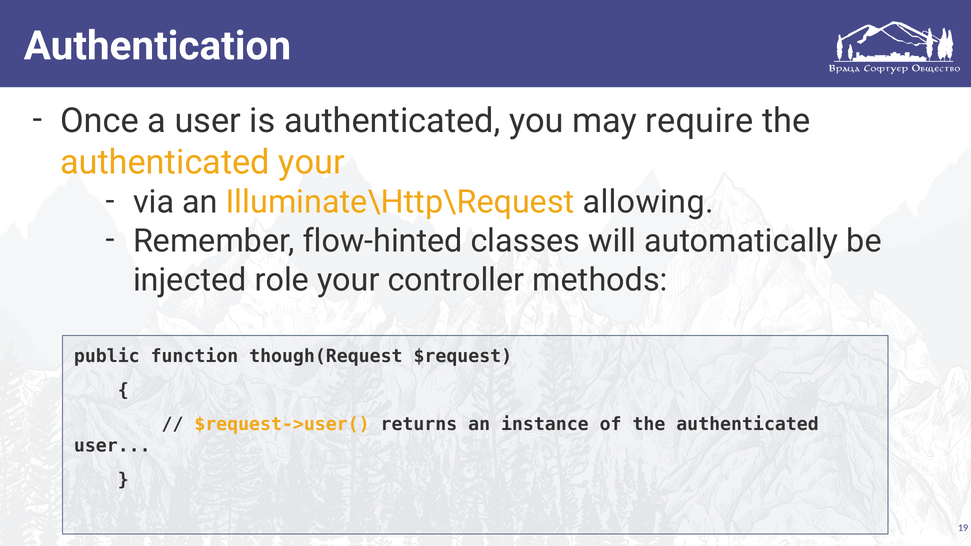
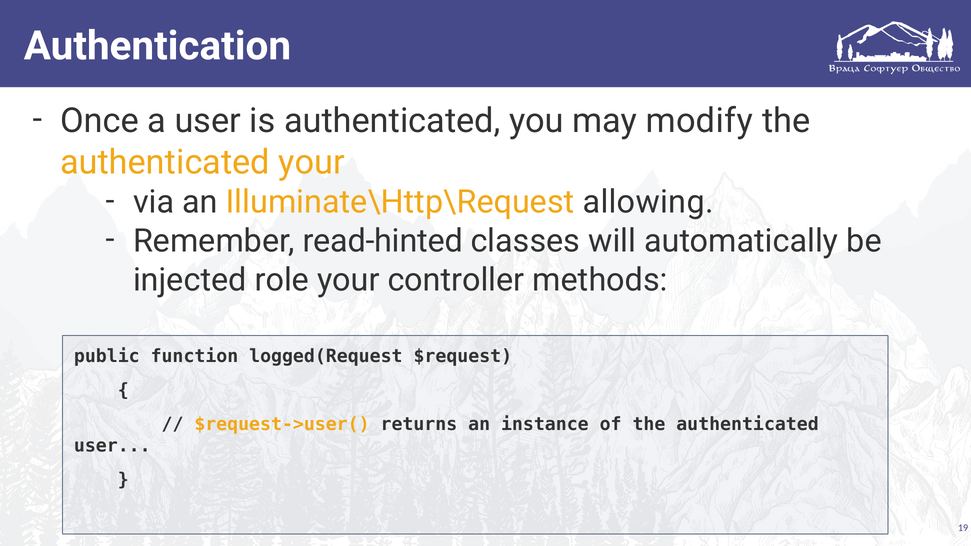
require: require -> modify
flow-hinted: flow-hinted -> read-hinted
though(Request: though(Request -> logged(Request
